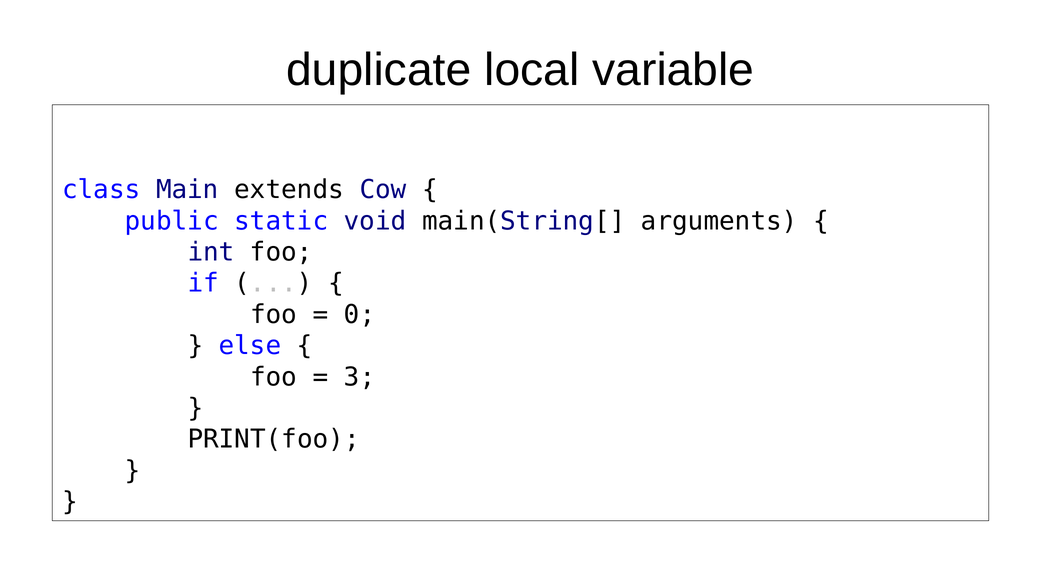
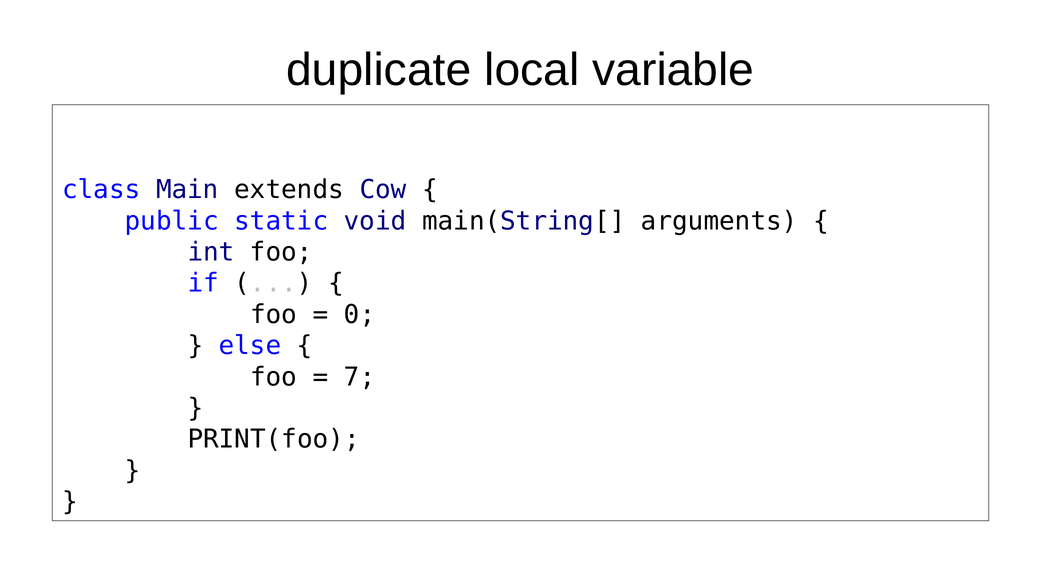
3: 3 -> 7
